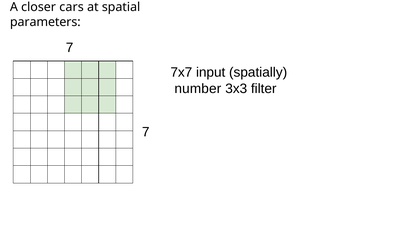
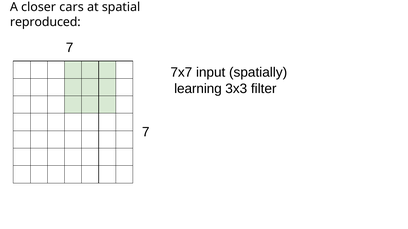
parameters: parameters -> reproduced
number: number -> learning
